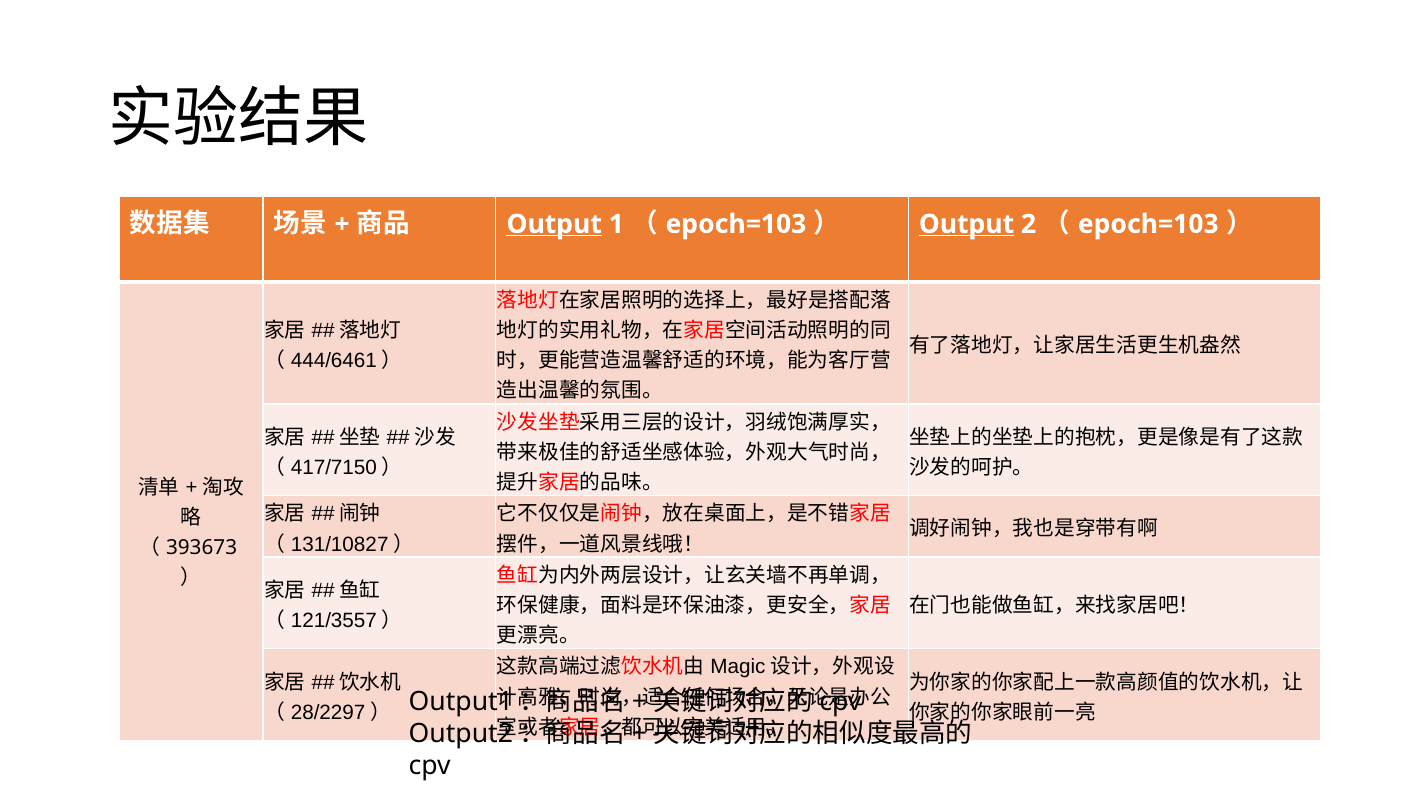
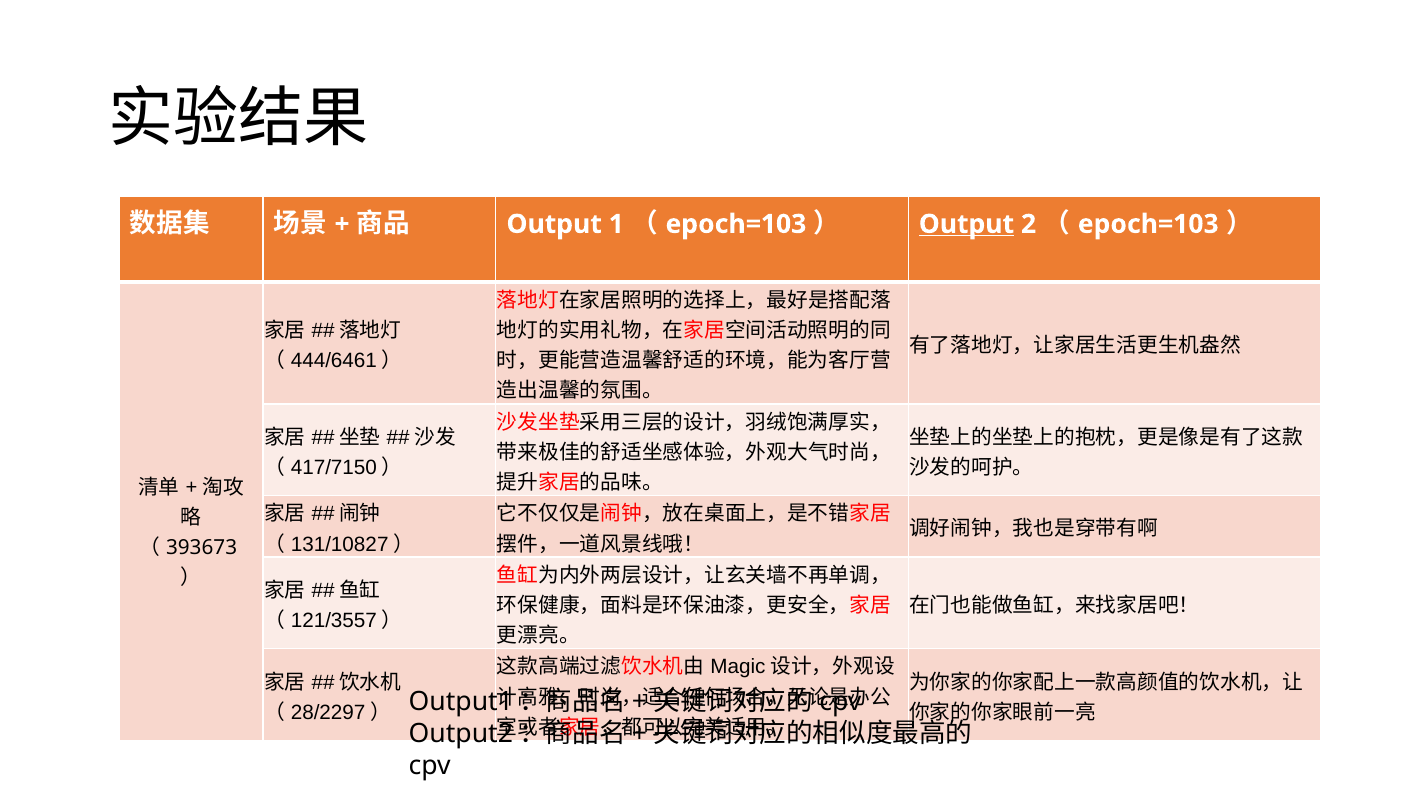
Output at (554, 224) underline: present -> none
